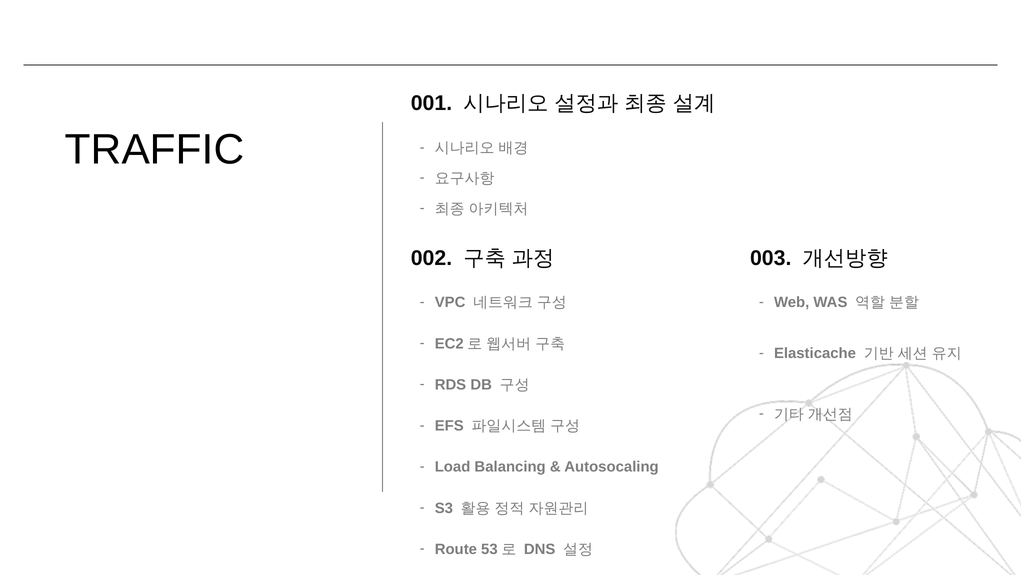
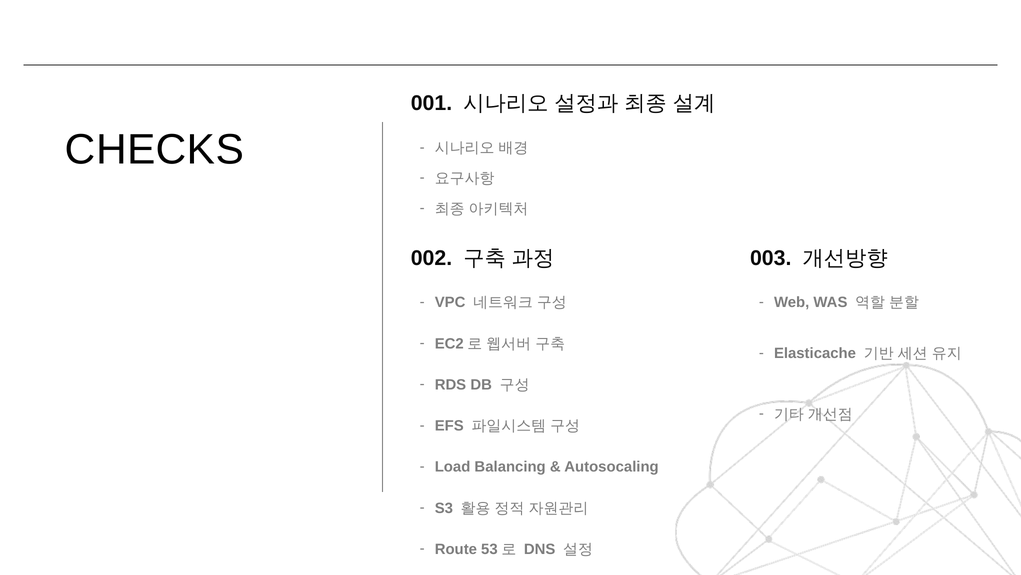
TRAFFIC: TRAFFIC -> CHECKS
